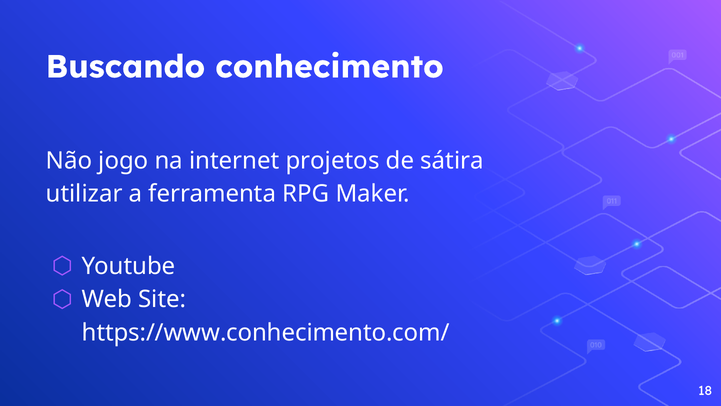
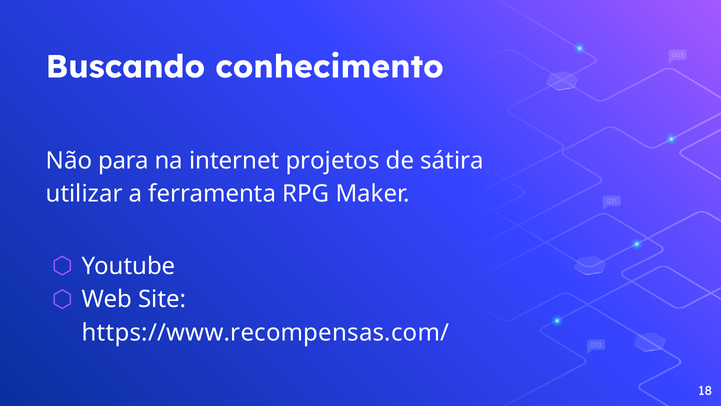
jogo: jogo -> para
https://www.conhecimento.com/: https://www.conhecimento.com/ -> https://www.recompensas.com/
